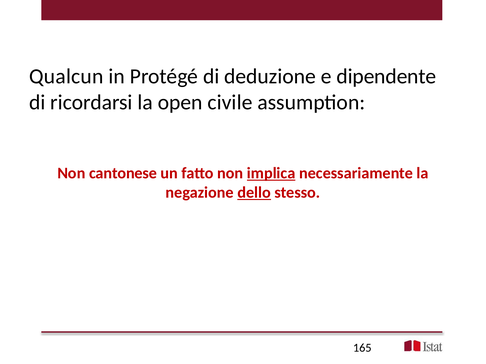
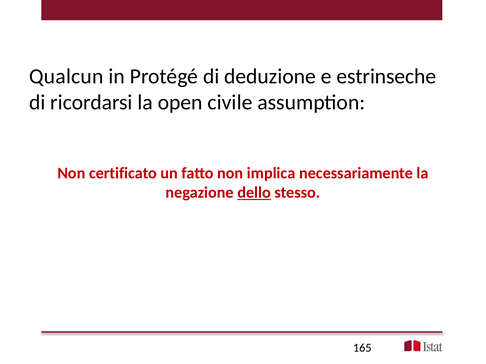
dipendente: dipendente -> estrinseche
cantonese: cantonese -> certificato
implica underline: present -> none
